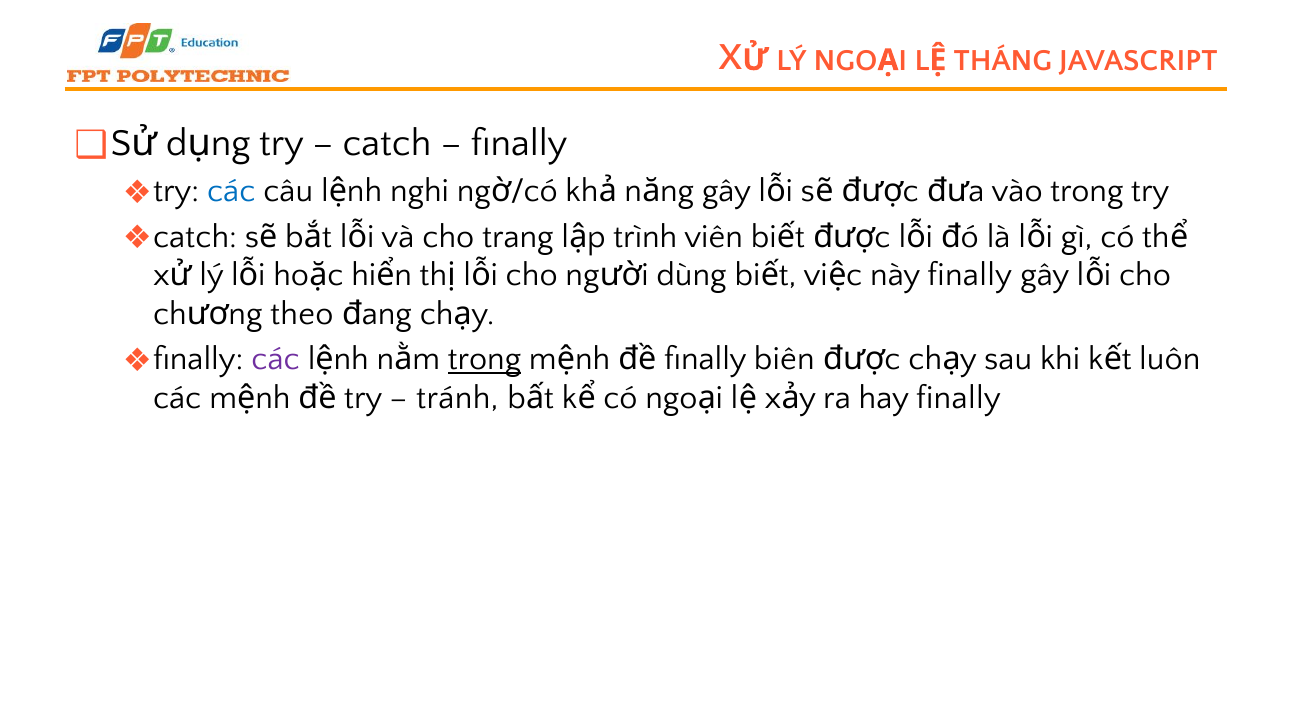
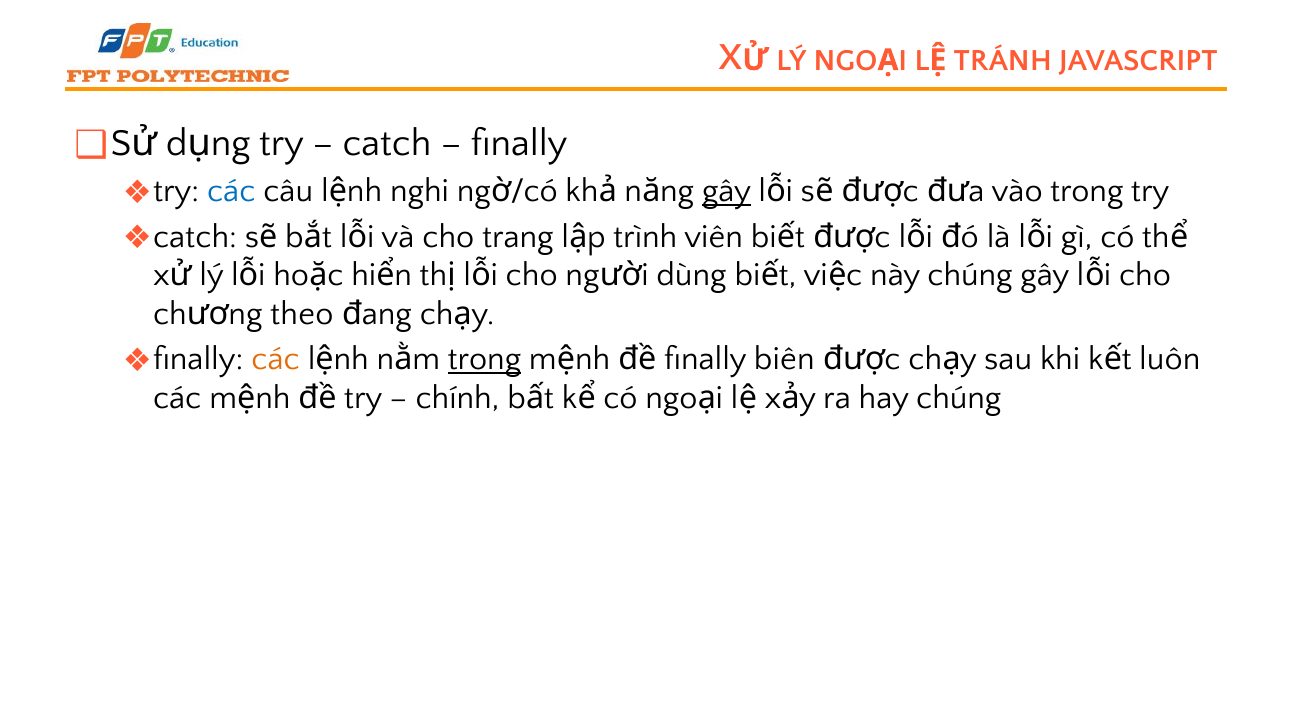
THÁNG: THÁNG -> TRÁNH
gây at (727, 191) underline: none -> present
này finally: finally -> chúng
các at (276, 359) colour: purple -> orange
tránh: tránh -> chính
hay finally: finally -> chúng
